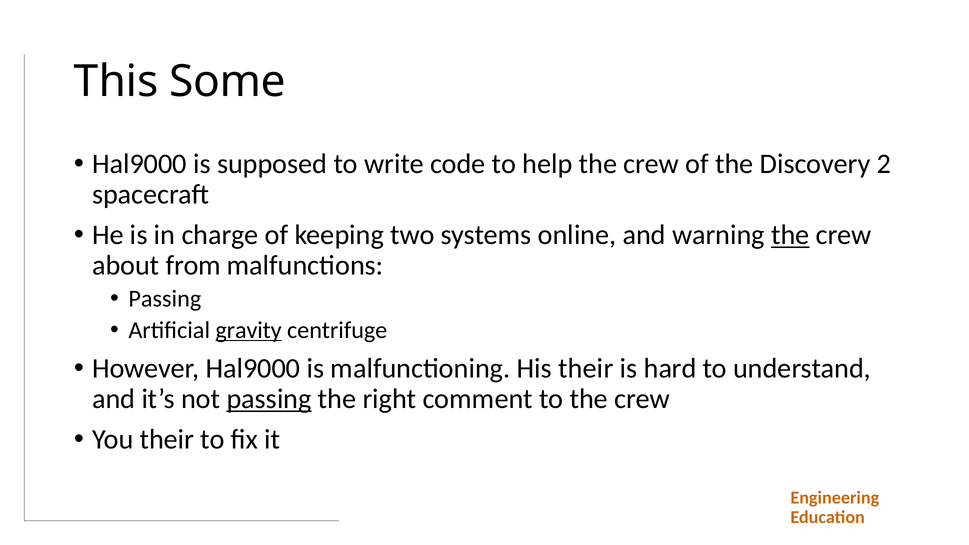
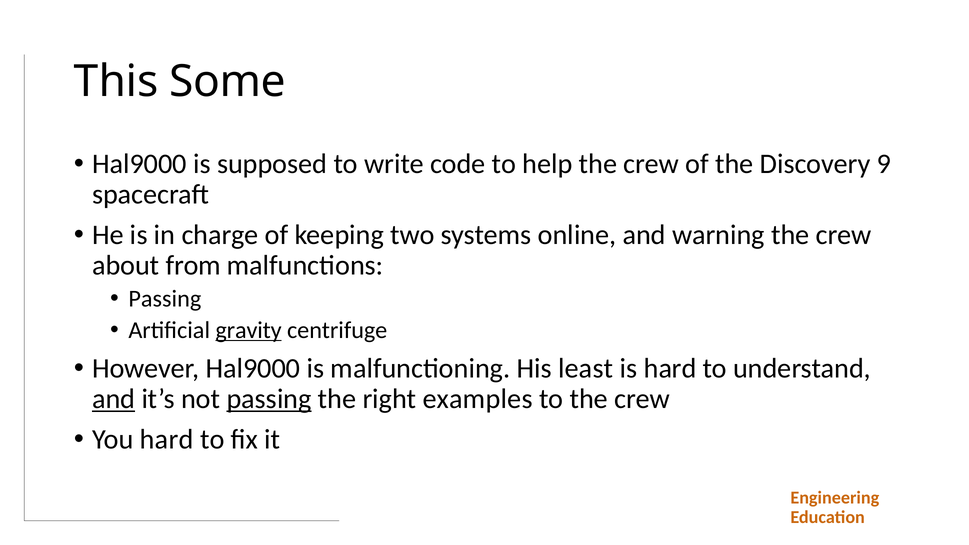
2: 2 -> 9
the at (790, 235) underline: present -> none
His their: their -> least
and at (114, 399) underline: none -> present
comment: comment -> examples
You their: their -> hard
